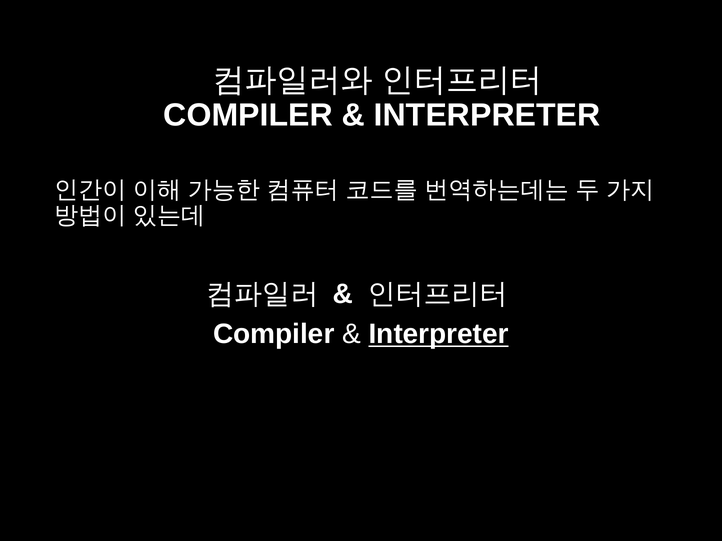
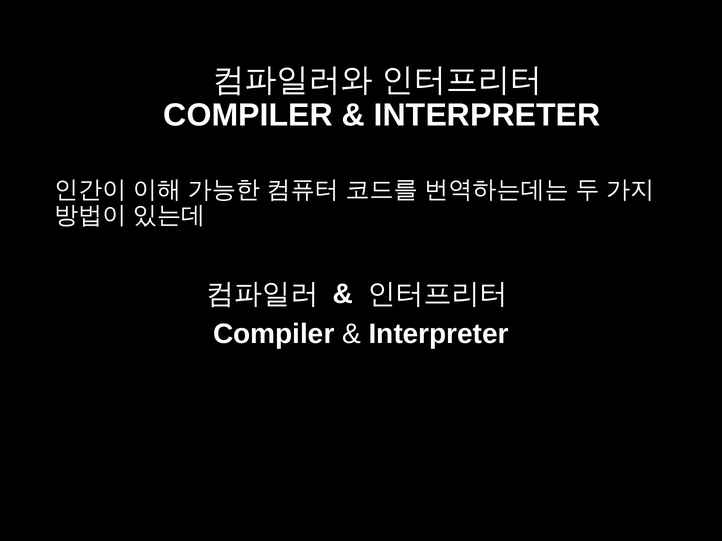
Interpreter at (439, 334) underline: present -> none
